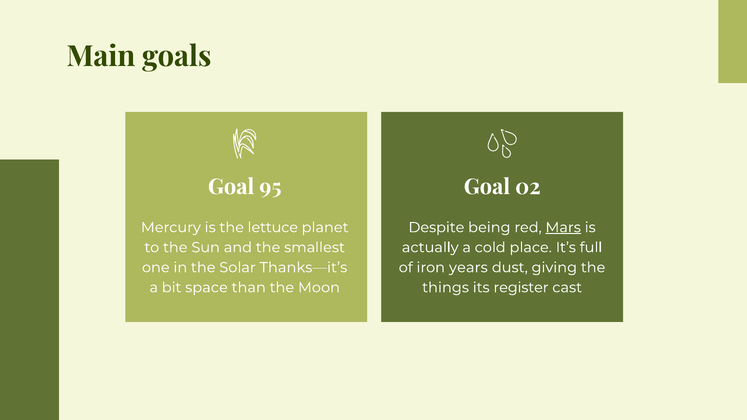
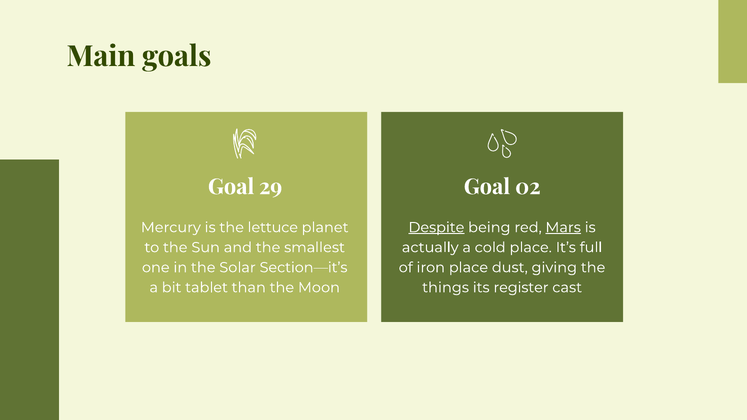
95: 95 -> 29
Despite underline: none -> present
Thanks—it’s: Thanks—it’s -> Section—it’s
iron years: years -> place
space: space -> tablet
